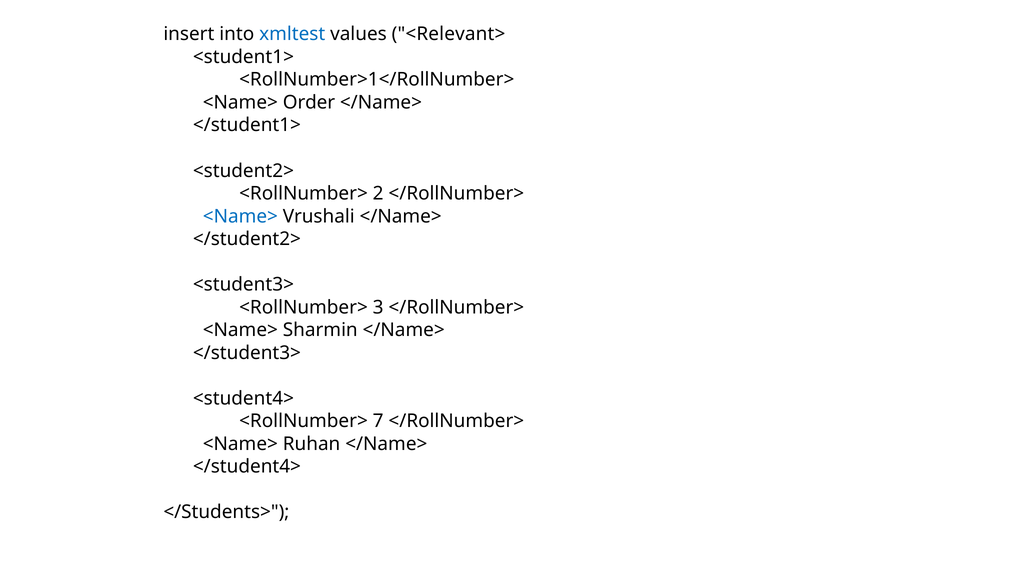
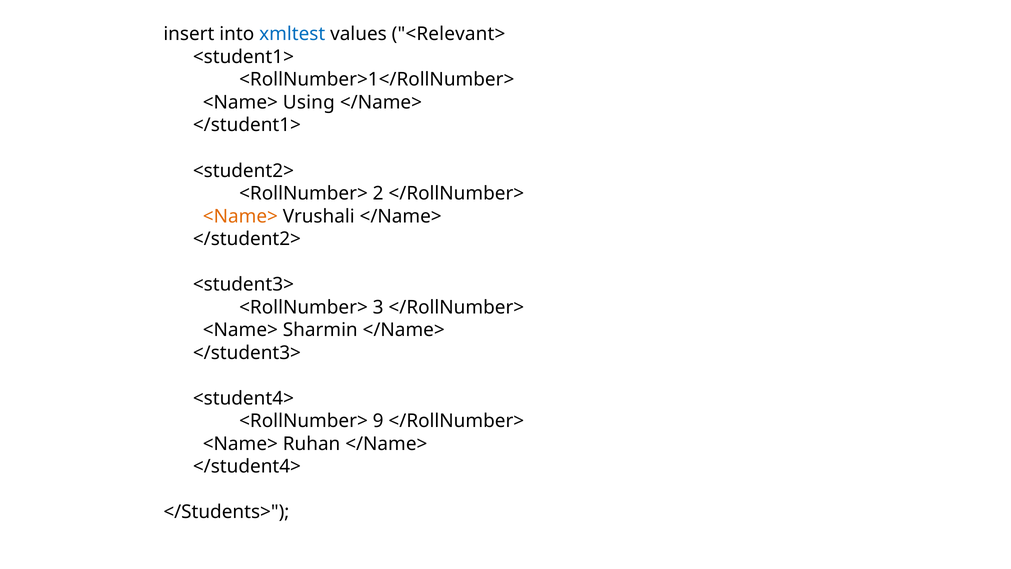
Order: Order -> Using
<Name> at (240, 216) colour: blue -> orange
7: 7 -> 9
